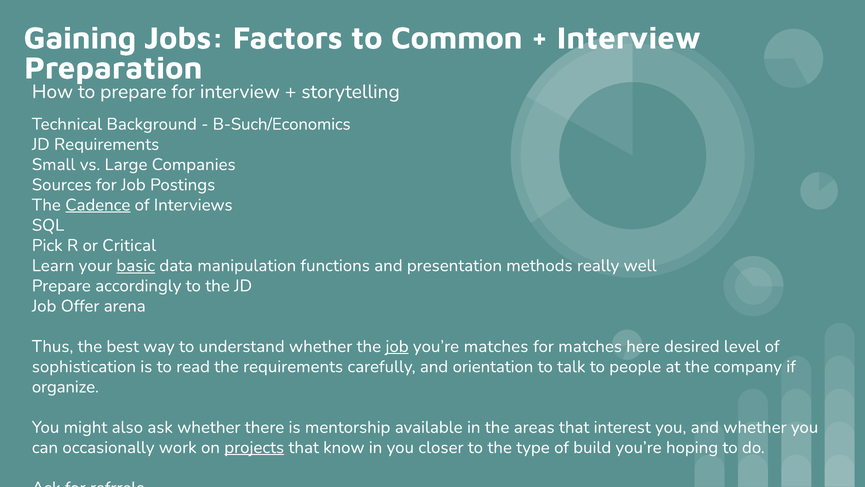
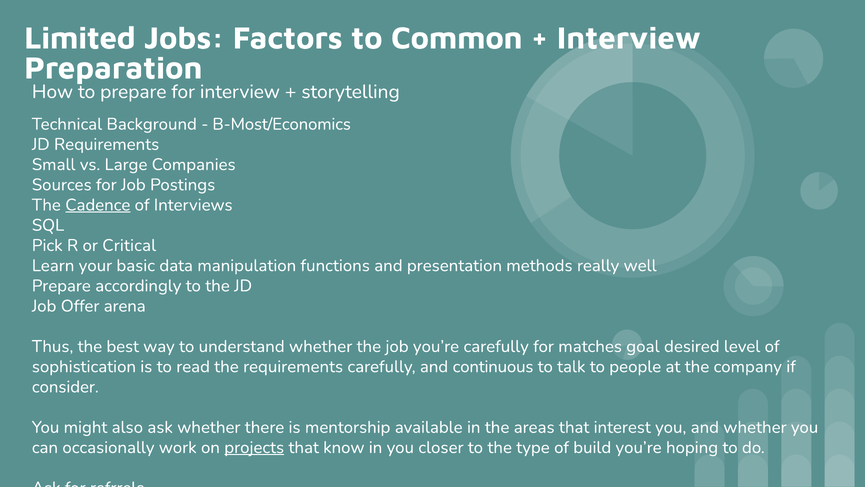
Gaining: Gaining -> Limited
B-Such/Economics: B-Such/Economics -> B-Most/Economics
basic underline: present -> none
job at (397, 346) underline: present -> none
you’re matches: matches -> carefully
here: here -> goal
orientation: orientation -> continuous
organize: organize -> consider
